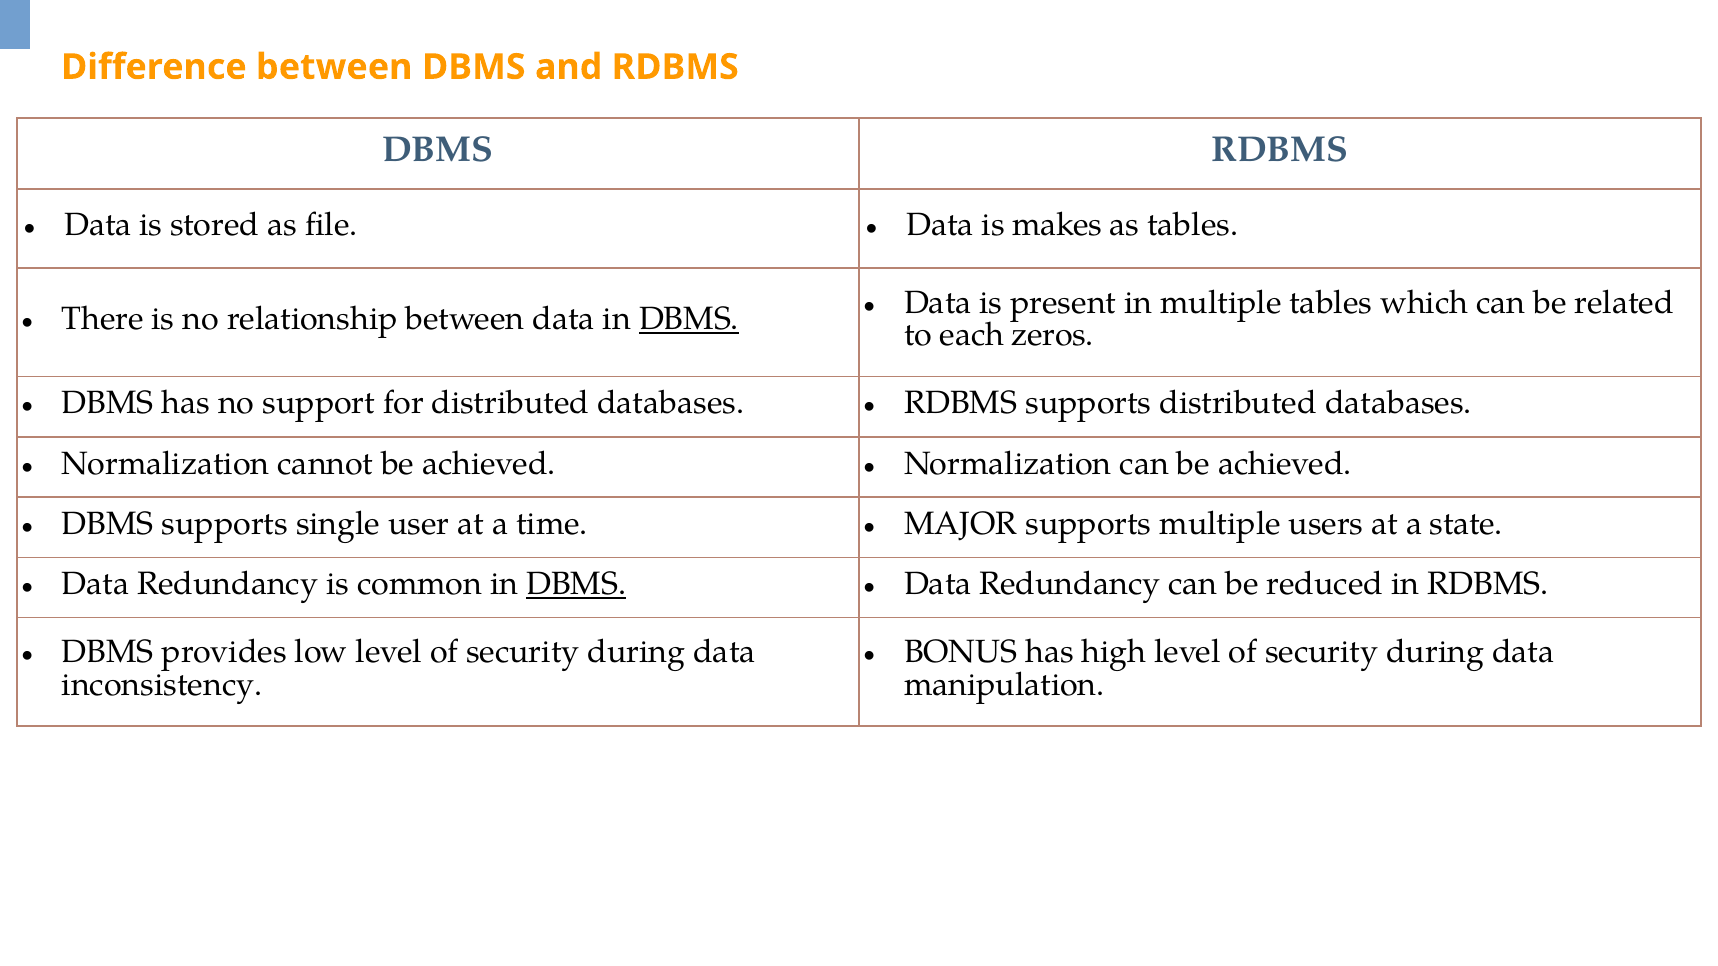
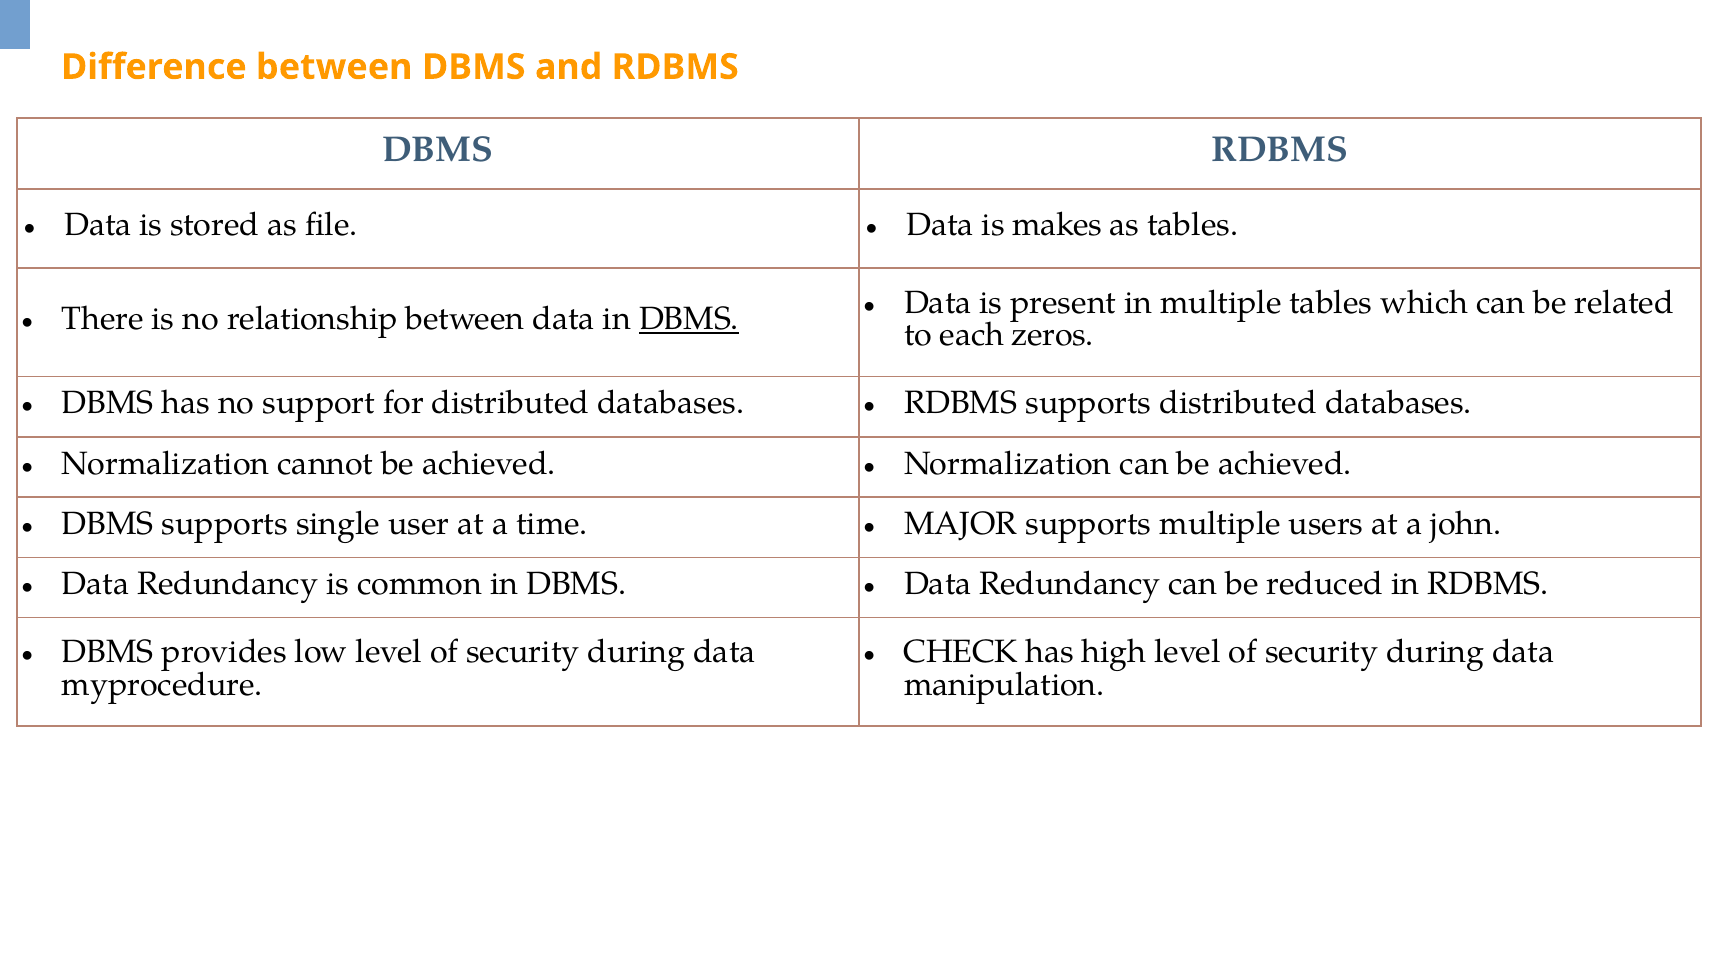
state: state -> john
DBMS at (576, 584) underline: present -> none
BONUS: BONUS -> CHECK
inconsistency: inconsistency -> myprocedure
